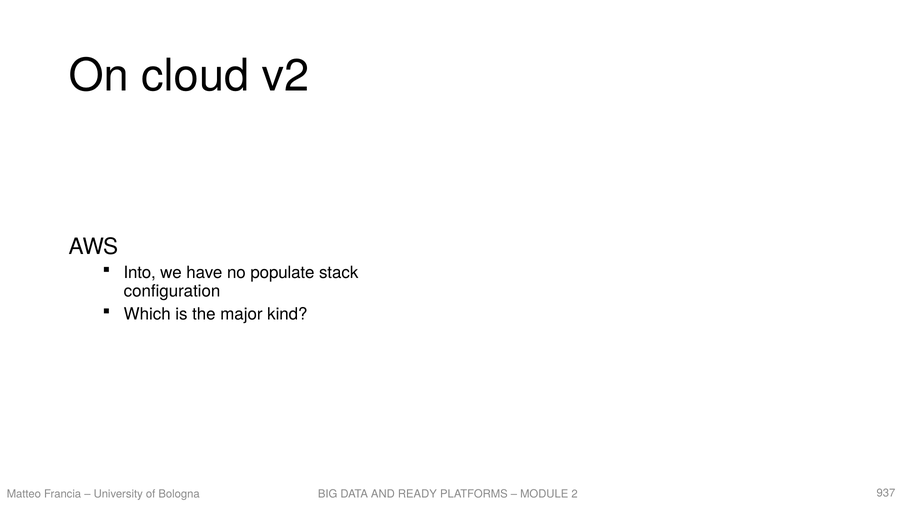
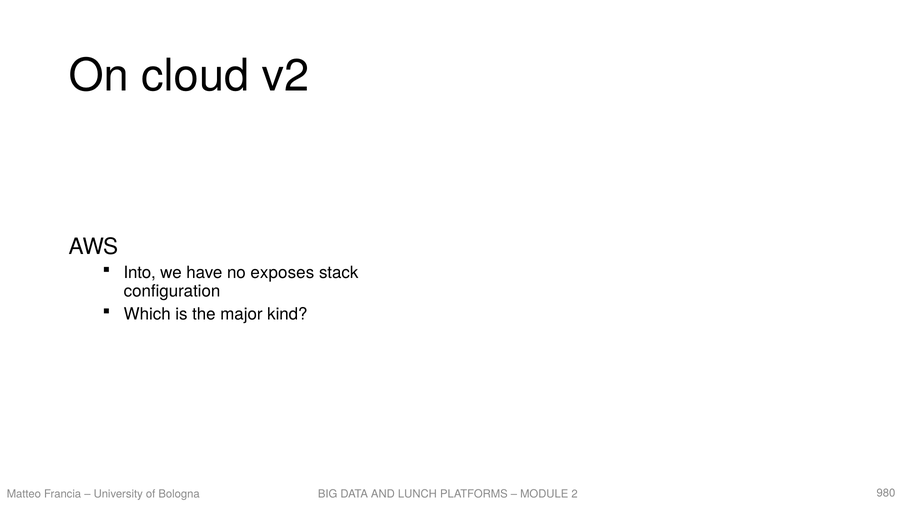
populate: populate -> exposes
READY: READY -> LUNCH
937: 937 -> 980
